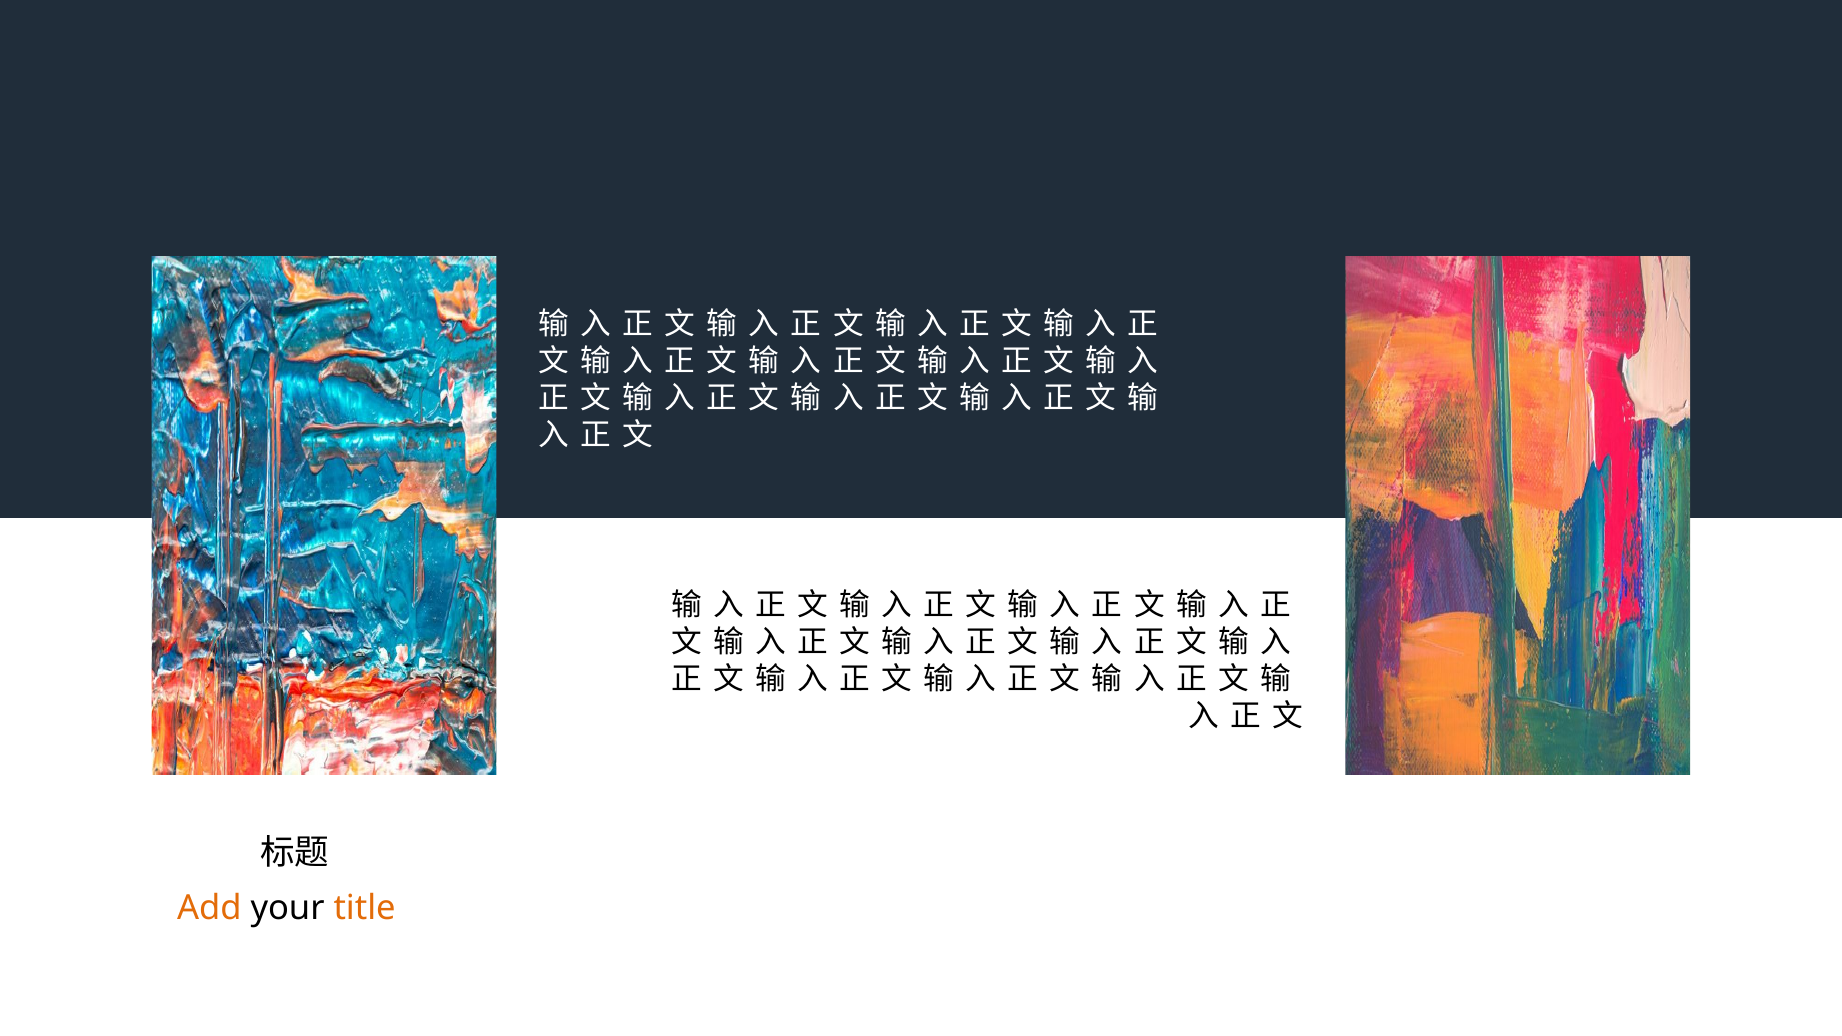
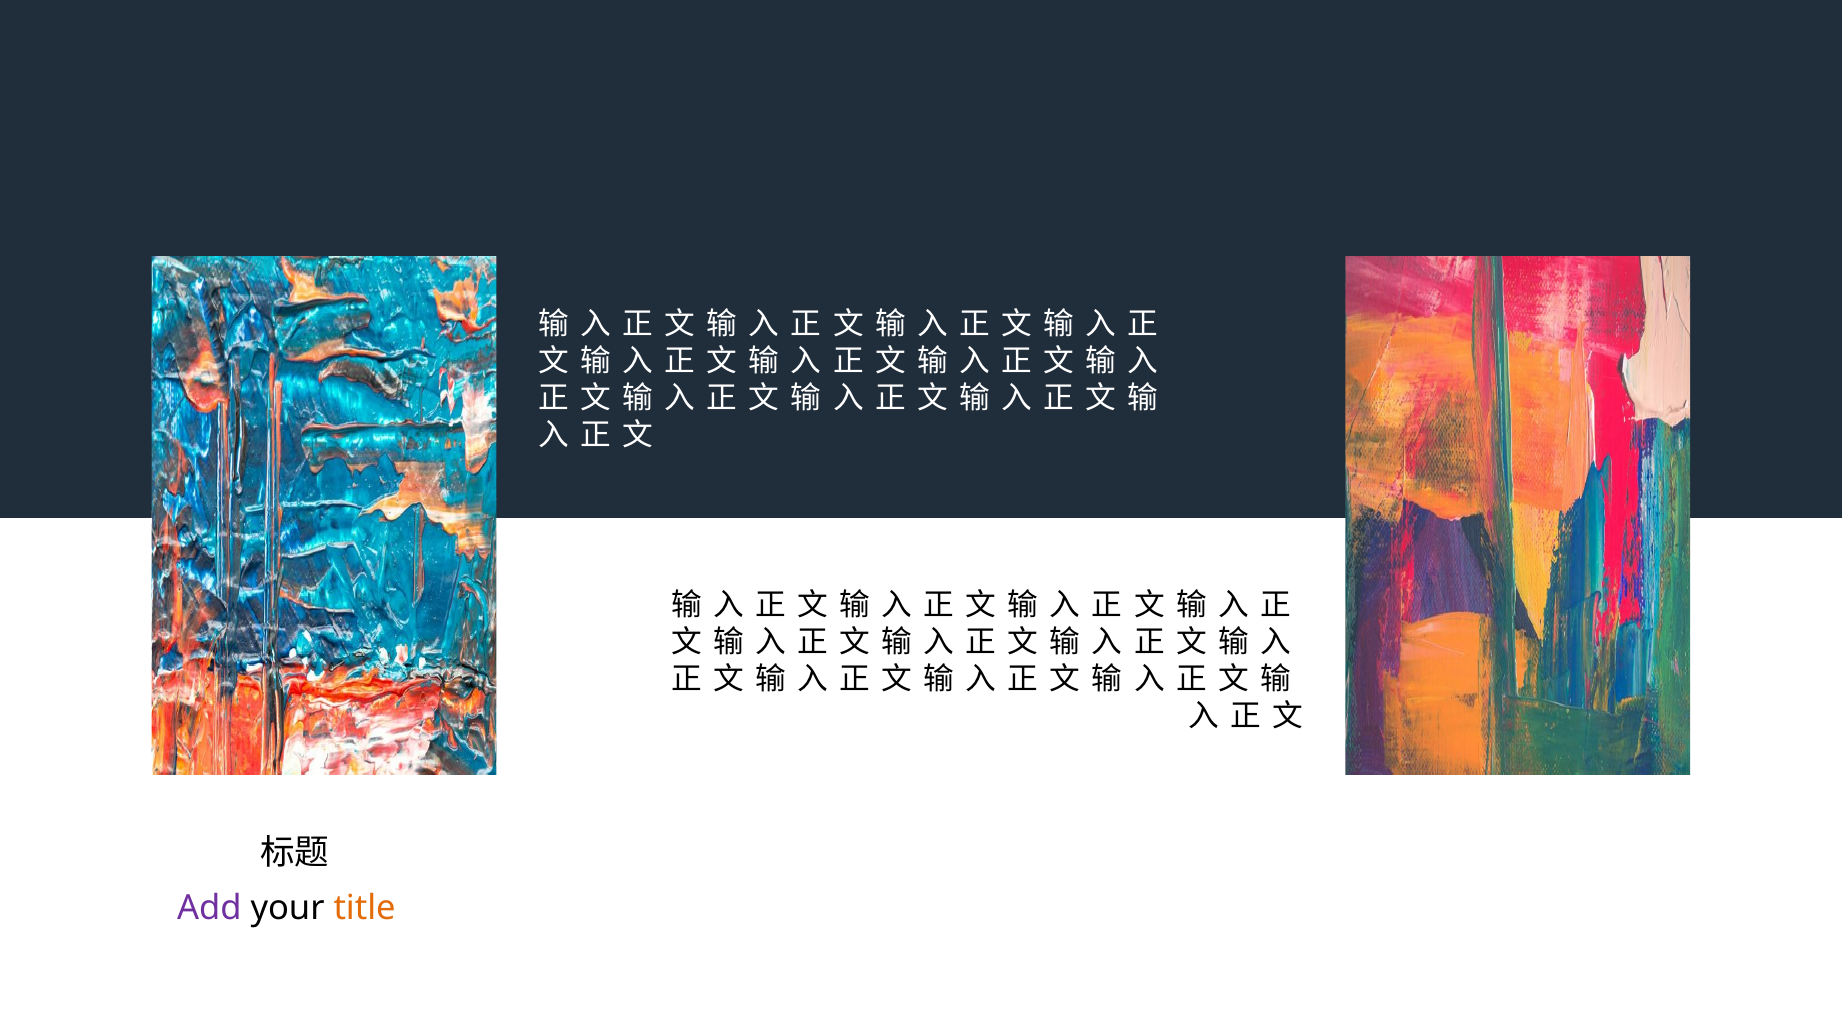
Add colour: orange -> purple
